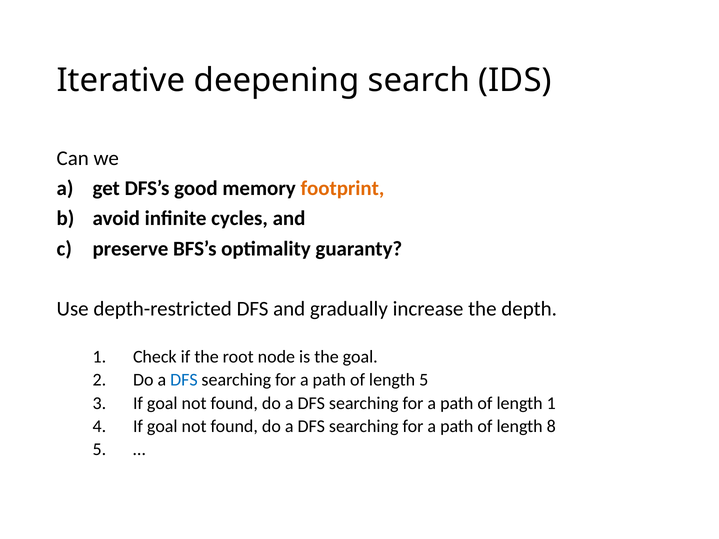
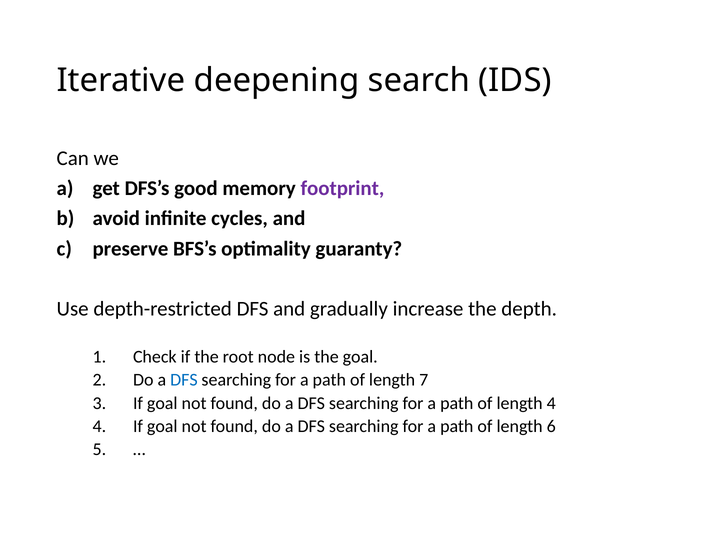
footprint colour: orange -> purple
length 5: 5 -> 7
length 1: 1 -> 4
8: 8 -> 6
